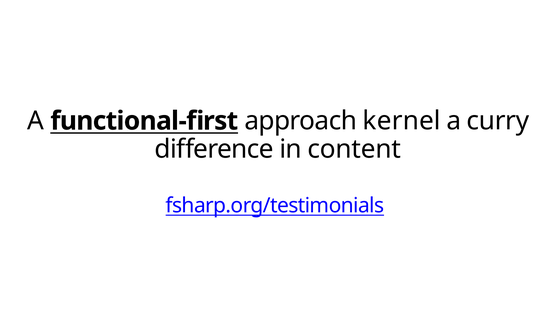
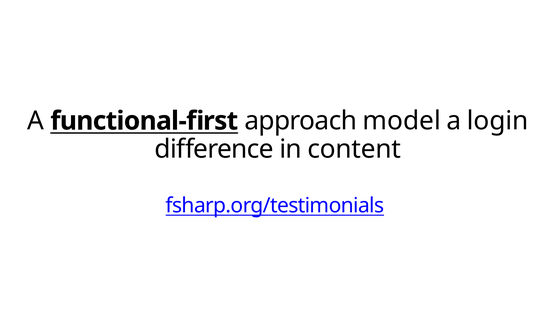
kernel: kernel -> model
curry: curry -> login
